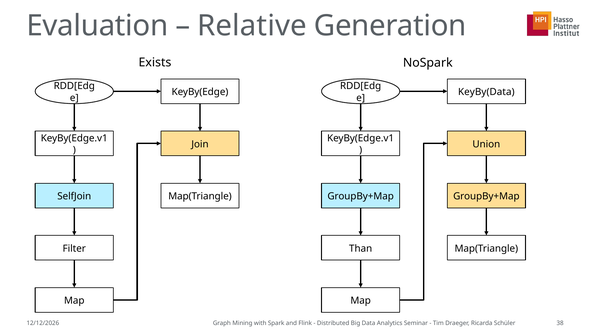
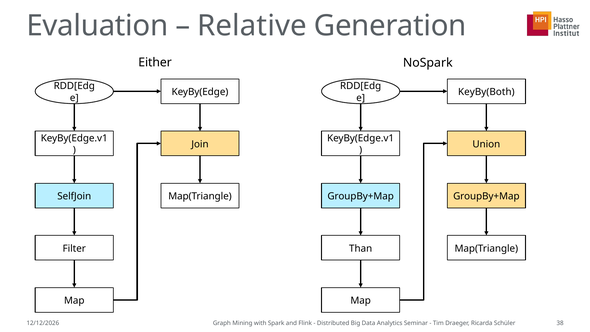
Exists: Exists -> Either
KeyBy(Data: KeyBy(Data -> KeyBy(Both
